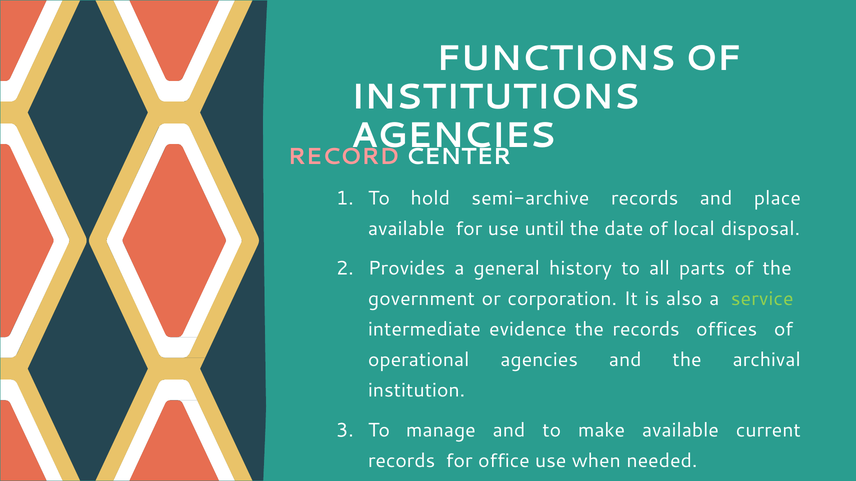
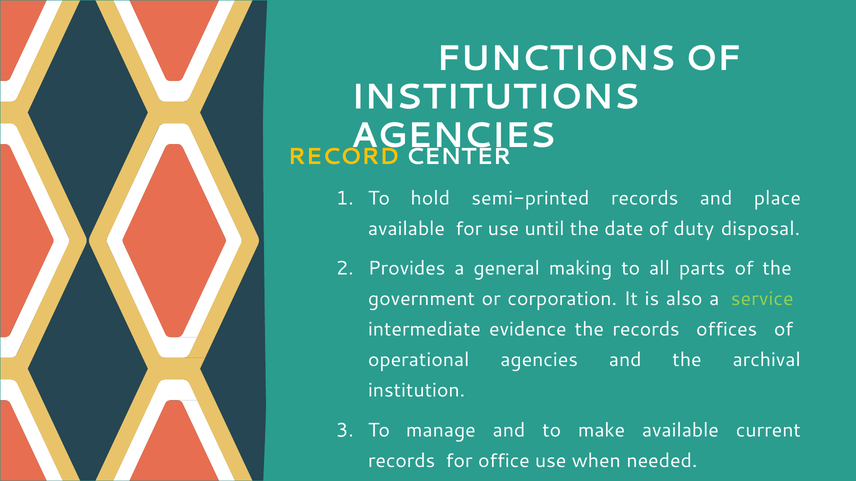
RECORD colour: pink -> yellow
semi-archive: semi-archive -> semi-printed
local: local -> duty
history: history -> making
